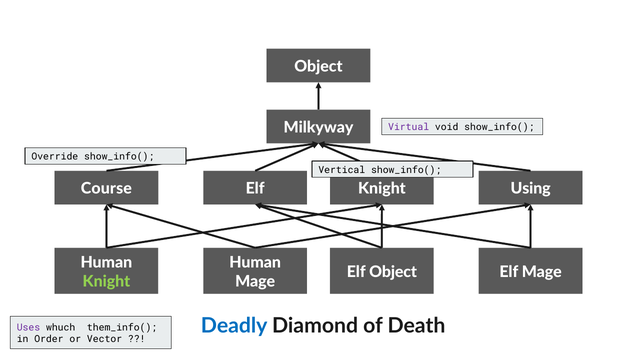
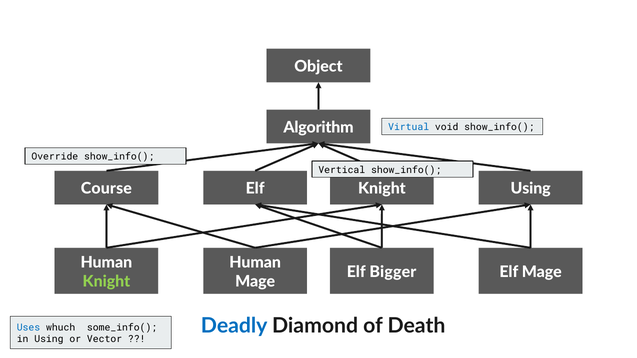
Milkyway: Milkyway -> Algorithm
Virtual colour: purple -> blue
Elf Object: Object -> Bigger
Uses colour: purple -> blue
them_info(: them_info( -> some_info(
in Order: Order -> Using
